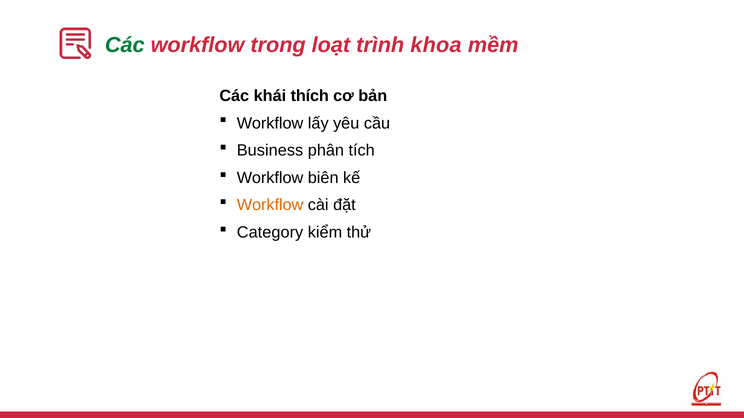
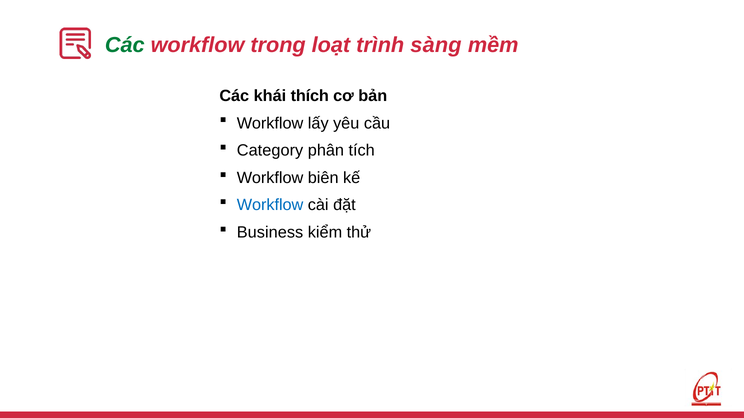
khoa: khoa -> sàng
Business: Business -> Category
Workflow at (270, 205) colour: orange -> blue
Category: Category -> Business
